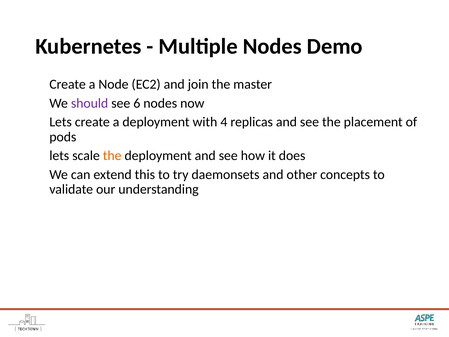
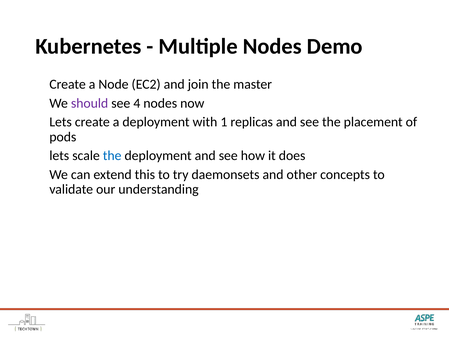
6: 6 -> 4
4: 4 -> 1
the at (112, 156) colour: orange -> blue
